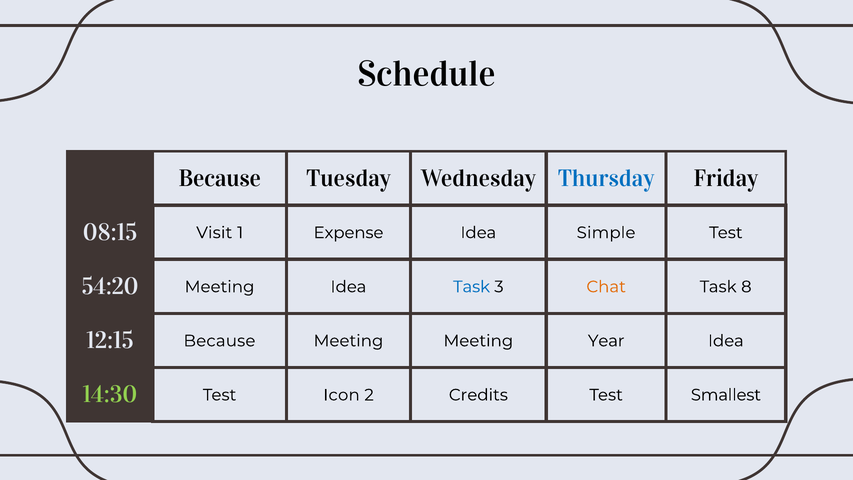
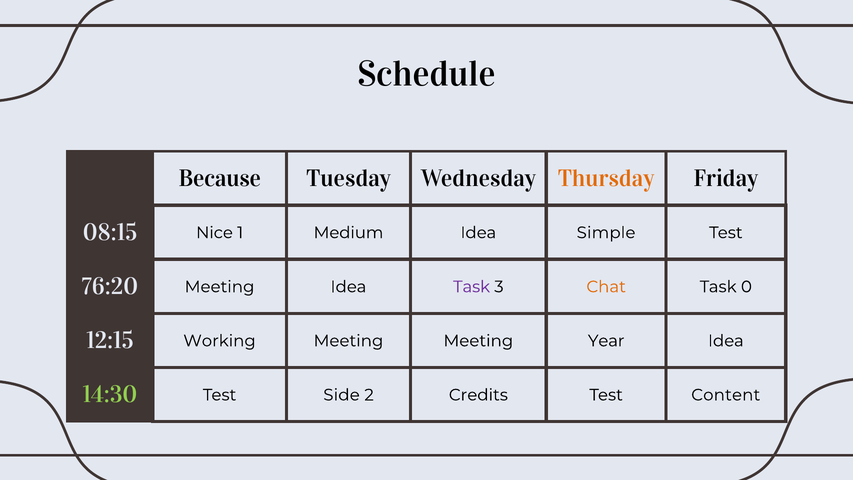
Thursday colour: blue -> orange
Visit: Visit -> Nice
Expense: Expense -> Medium
54:20: 54:20 -> 76:20
Task at (472, 287) colour: blue -> purple
8: 8 -> 0
12:15 Because: Because -> Working
Icon: Icon -> Side
Smallest: Smallest -> Content
